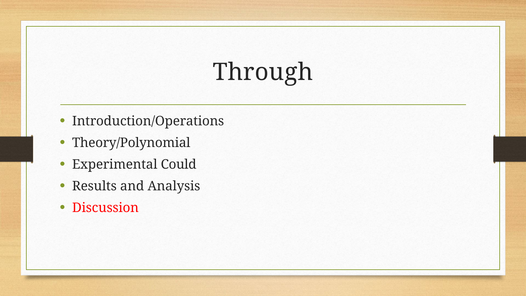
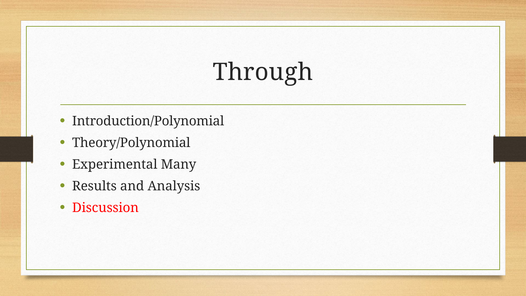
Introduction/Operations: Introduction/Operations -> Introduction/Polynomial
Could: Could -> Many
